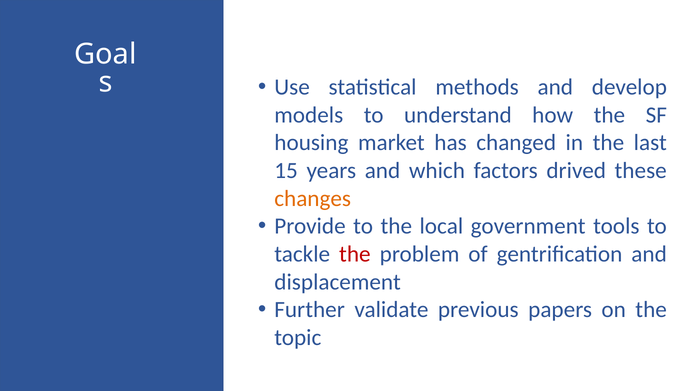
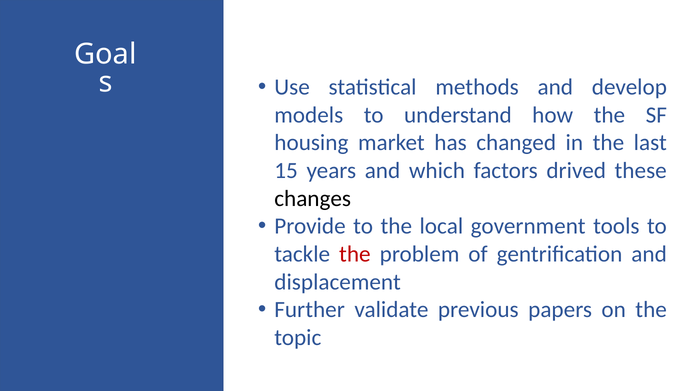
changes colour: orange -> black
